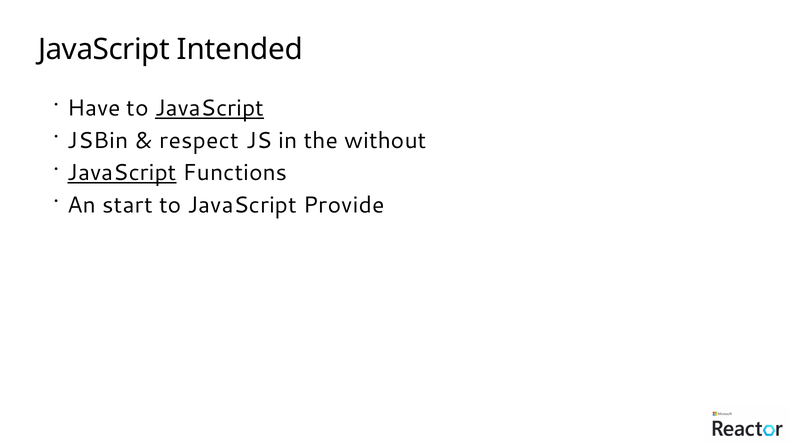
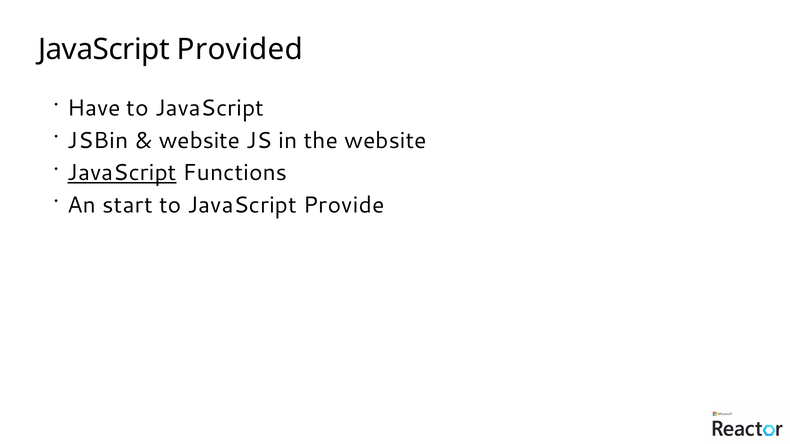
Intended: Intended -> Provided
JavaScript at (210, 108) underline: present -> none
respect at (199, 141): respect -> website
the without: without -> website
